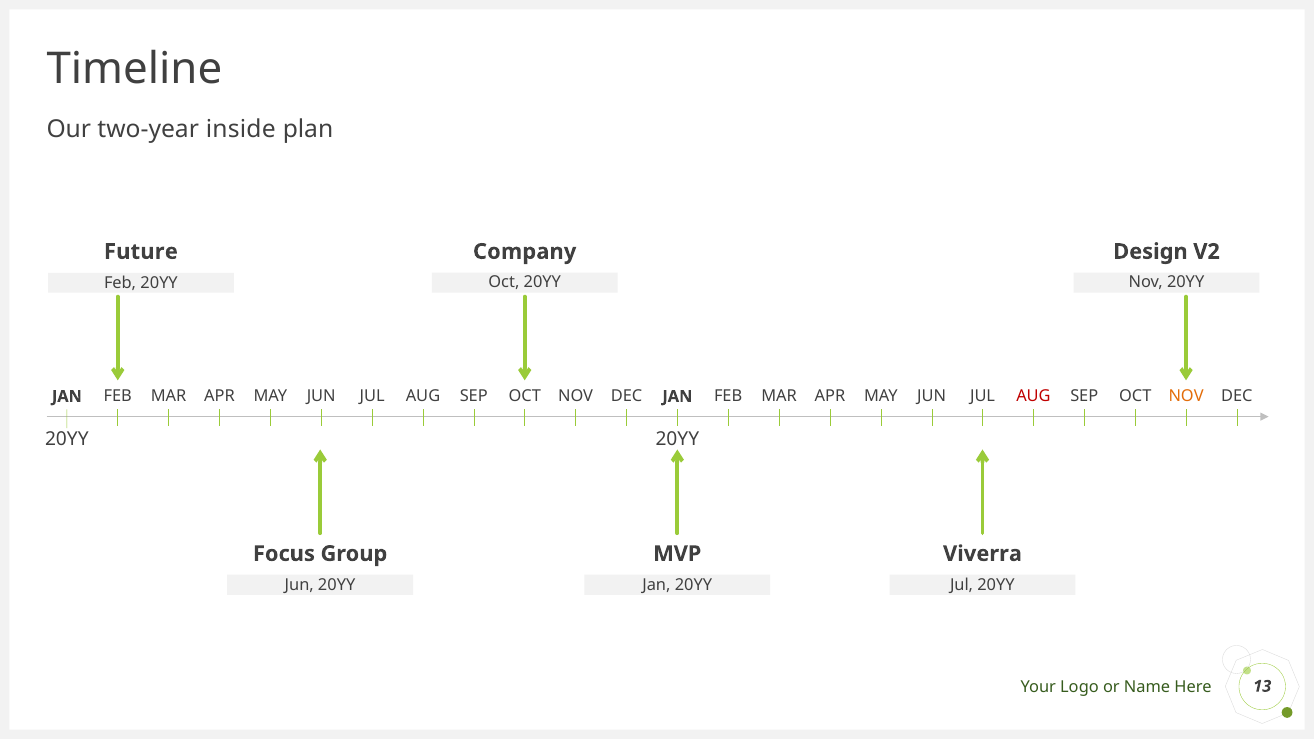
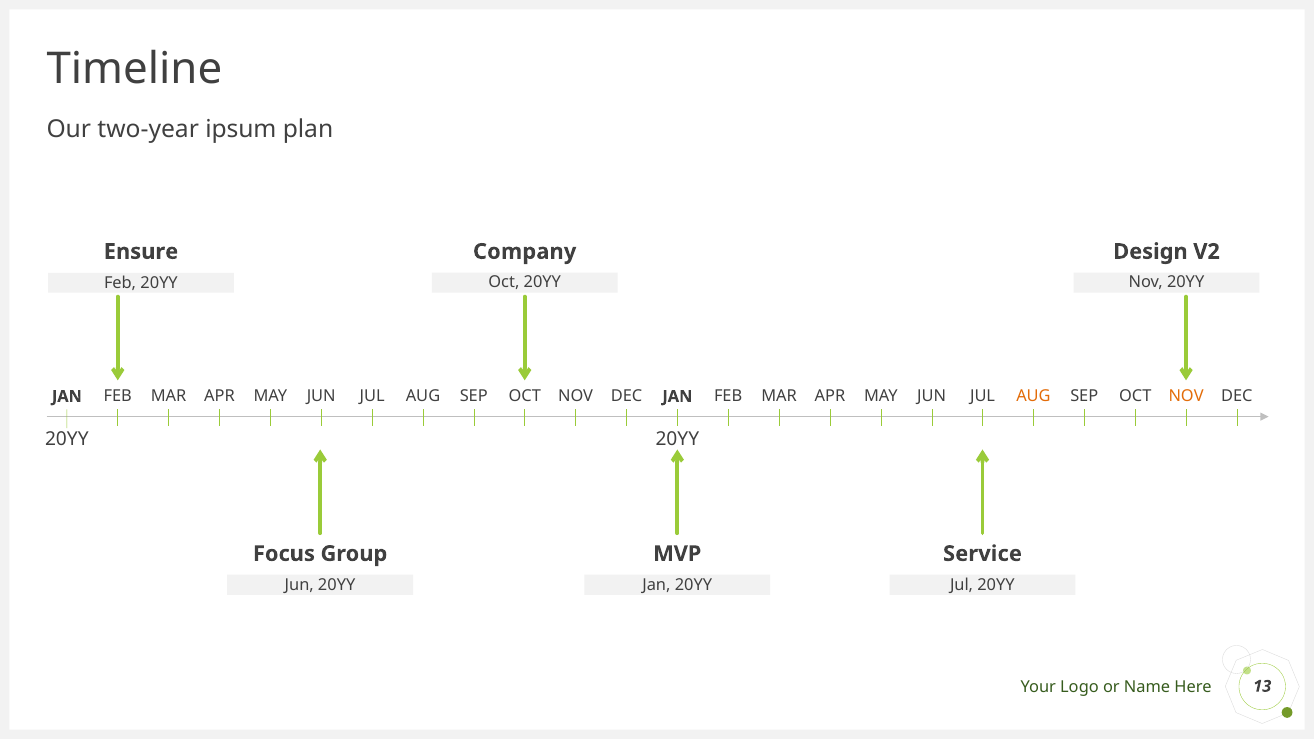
inside: inside -> ipsum
Future: Future -> Ensure
AUG at (1033, 397) colour: red -> orange
Viverra: Viverra -> Service
